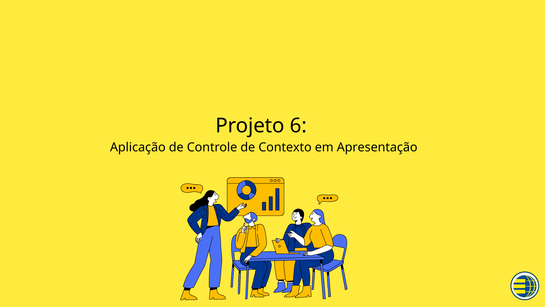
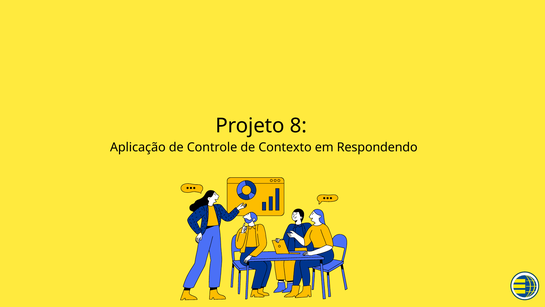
6: 6 -> 8
Apresentação: Apresentação -> Respondendo
